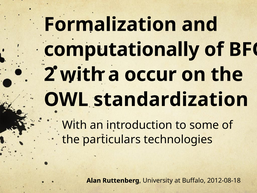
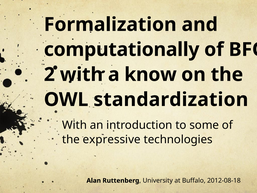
occur: occur -> know
particulars: particulars -> expressive
